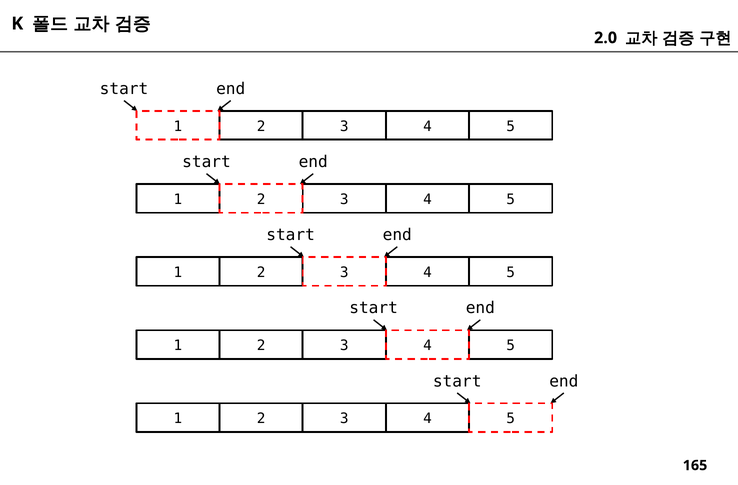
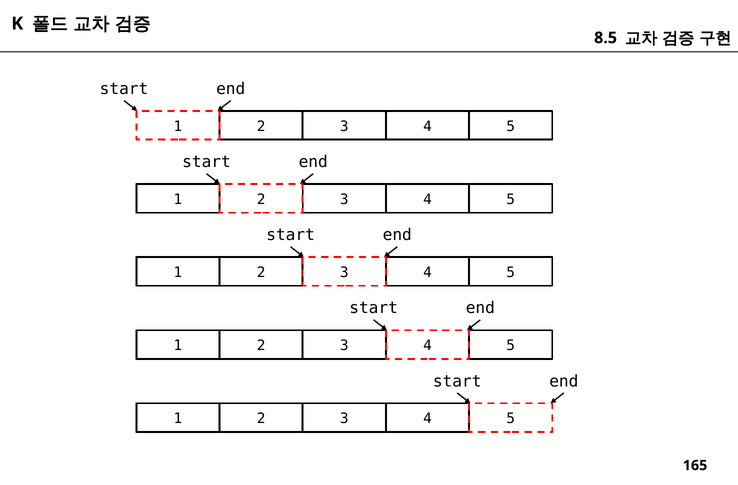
2.0: 2.0 -> 8.5
